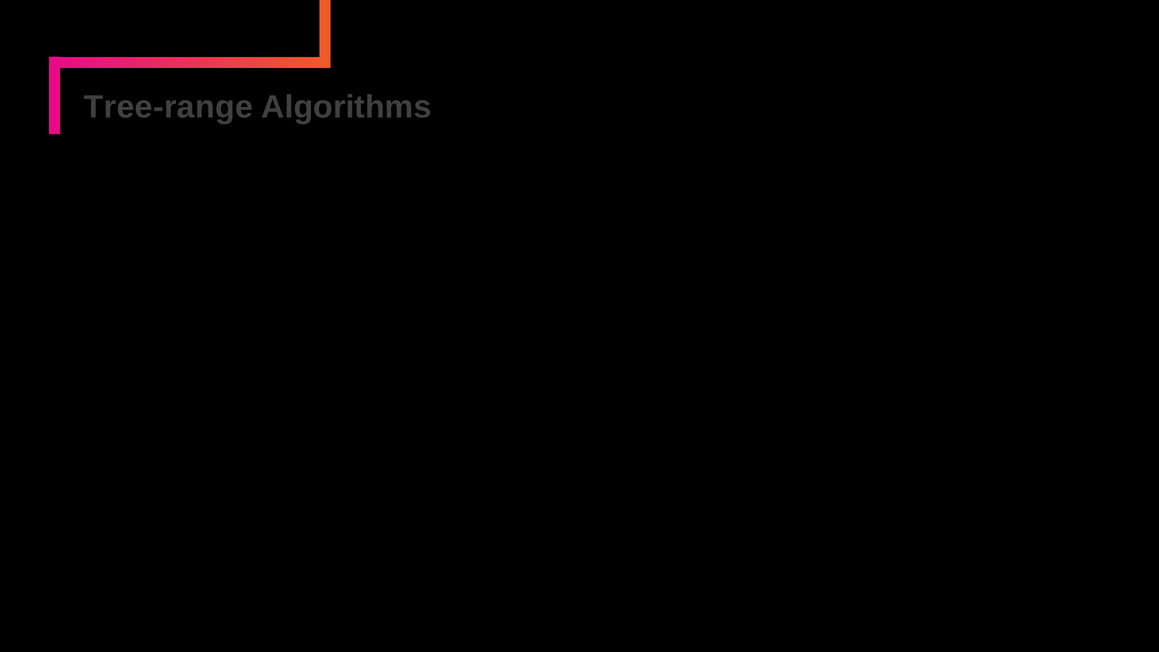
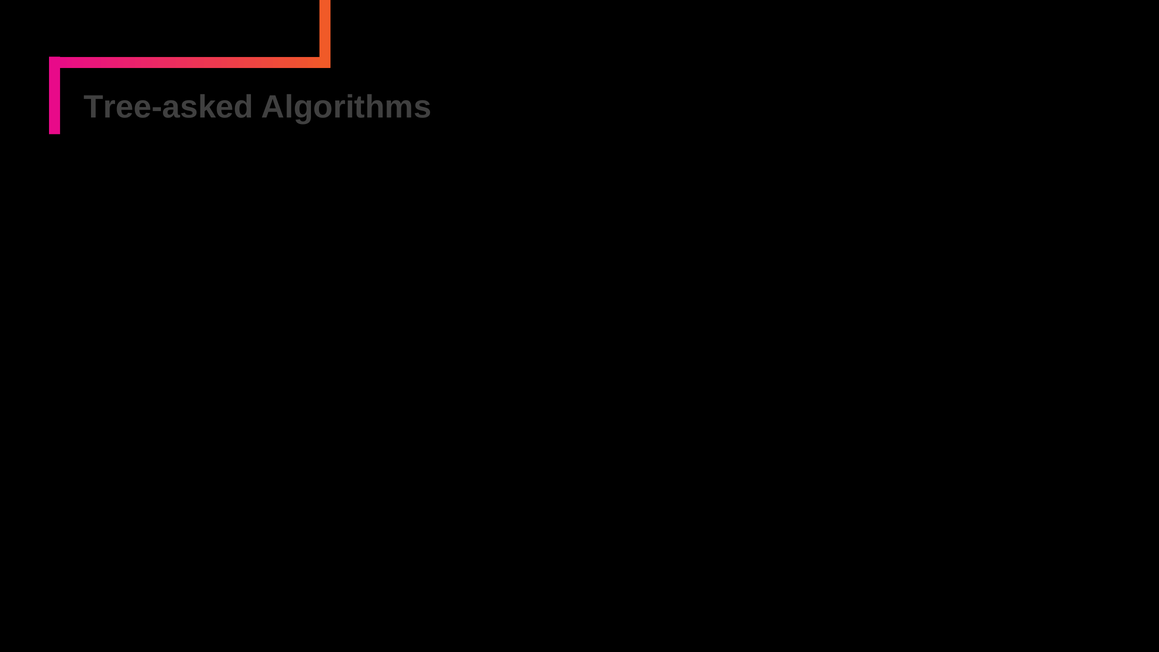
Tree-range: Tree-range -> Tree-asked
